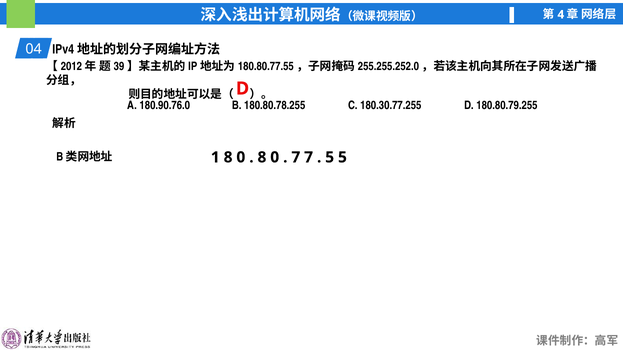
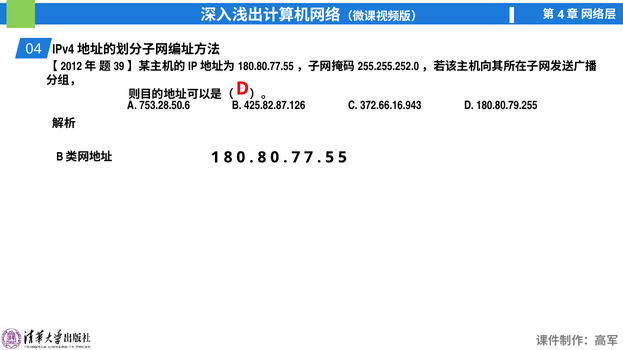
180.90.76.0: 180.90.76.0 -> 753.28.50.6
180.80.78.255: 180.80.78.255 -> 425.82.87.126
180.30.77.255: 180.30.77.255 -> 372.66.16.943
